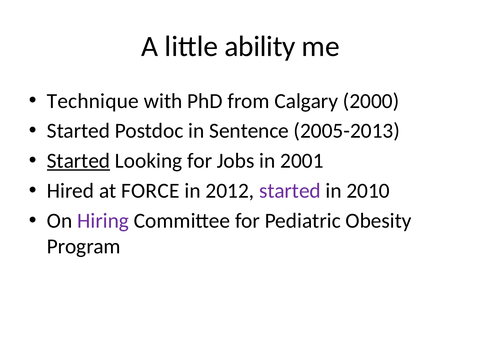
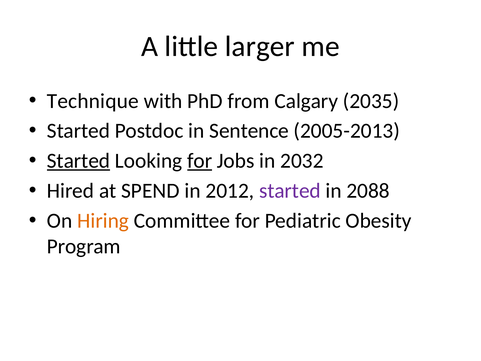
ability: ability -> larger
2000: 2000 -> 2035
for at (200, 161) underline: none -> present
2001: 2001 -> 2032
FORCE: FORCE -> SPEND
2010: 2010 -> 2088
Hiring colour: purple -> orange
